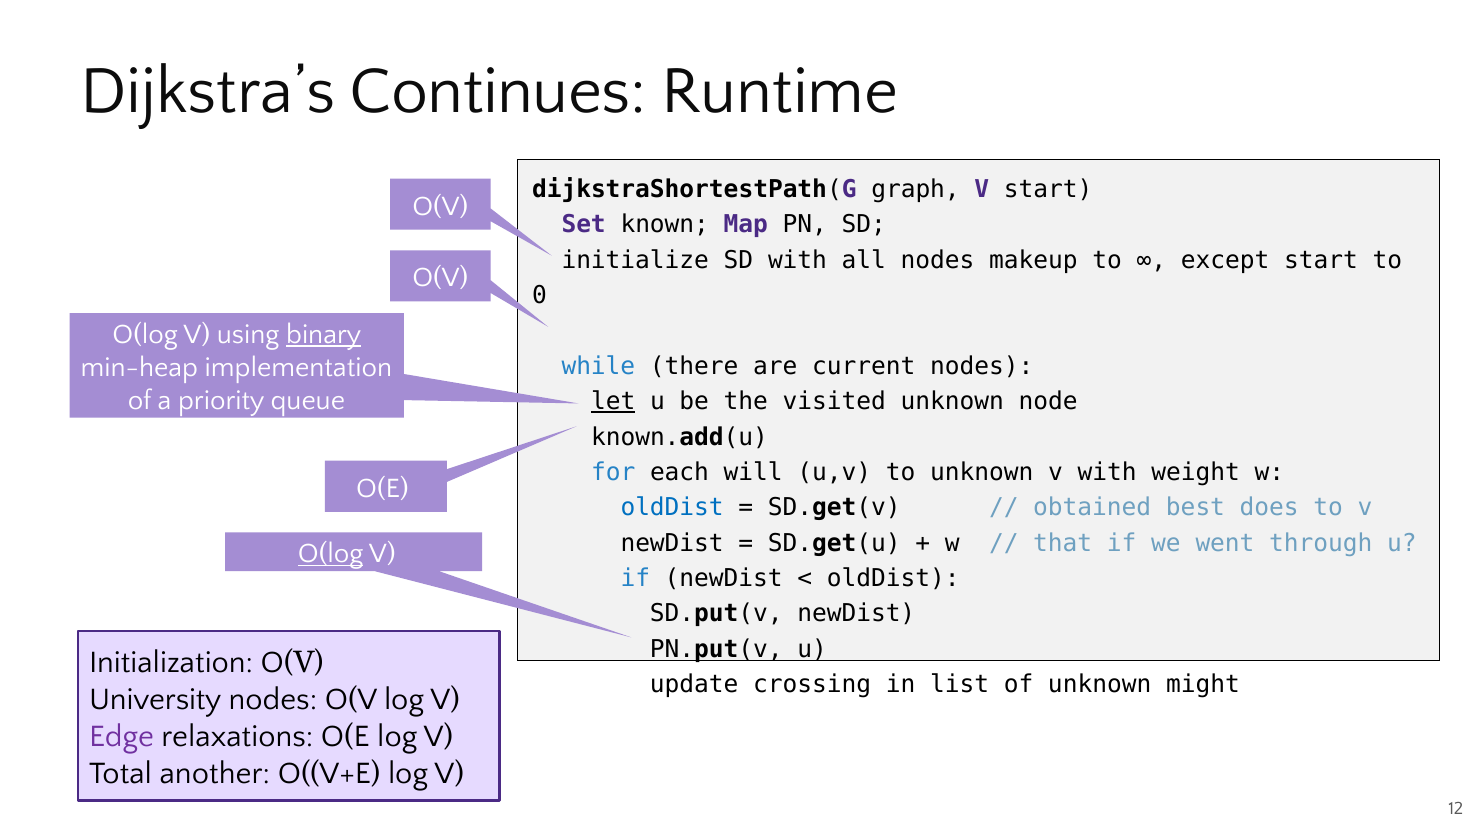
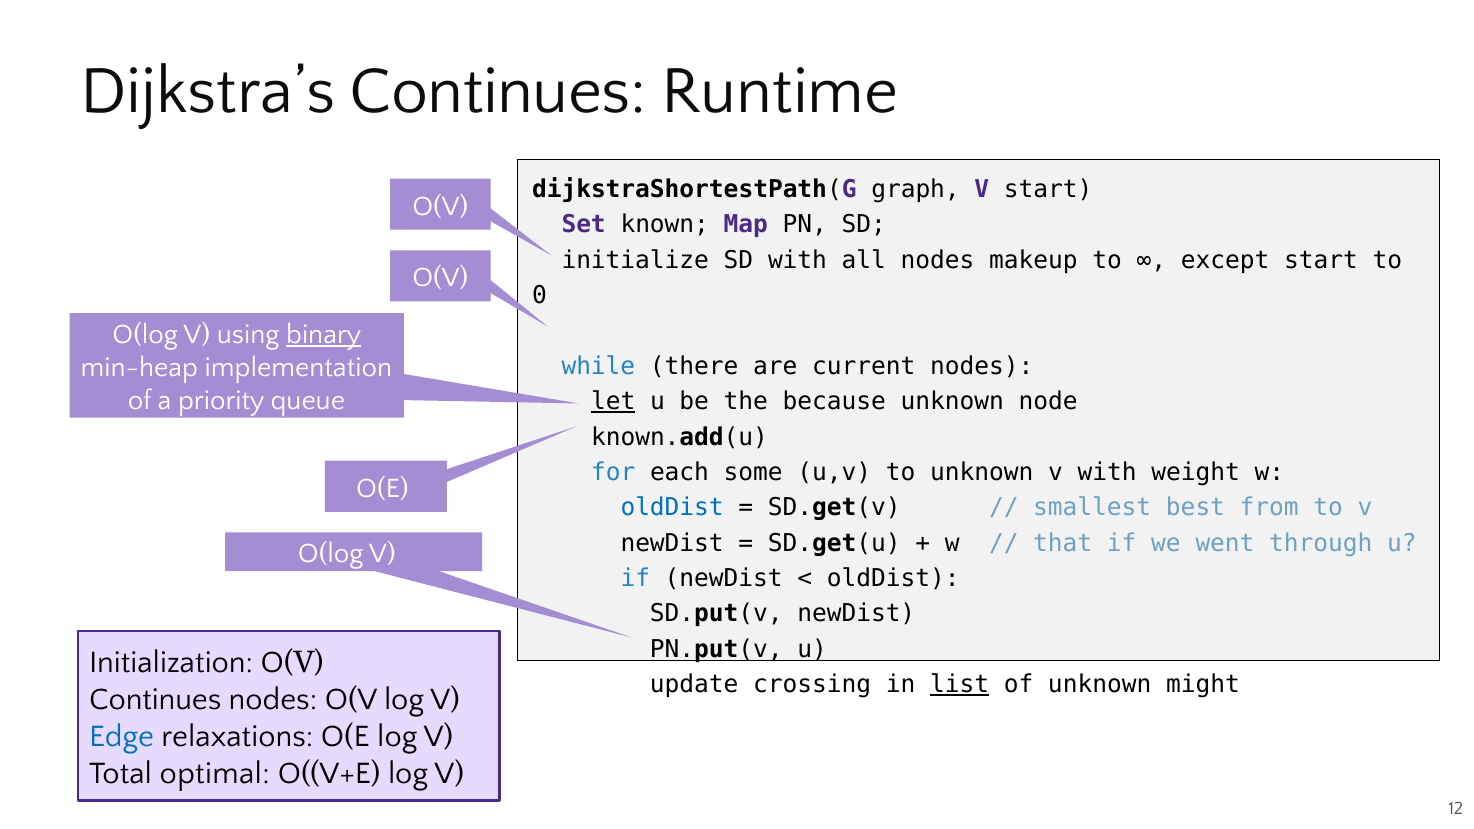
visited: visited -> because
will: will -> some
obtained: obtained -> smallest
does: does -> from
O(log at (331, 554) underline: present -> none
list underline: none -> present
University at (155, 700): University -> Continues
Edge colour: purple -> blue
another: another -> optimal
